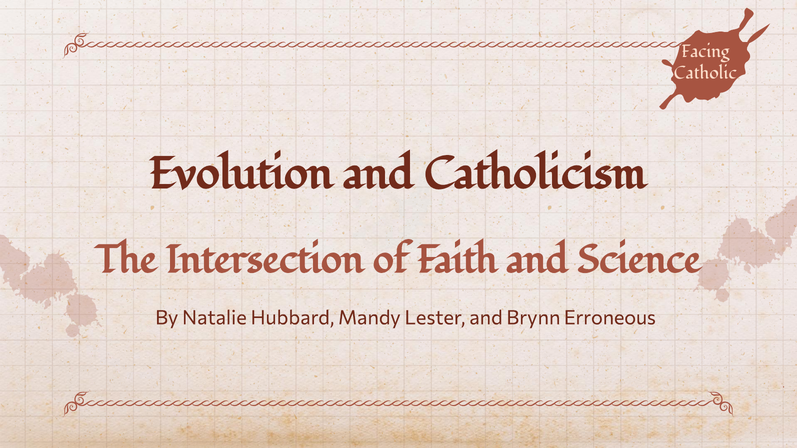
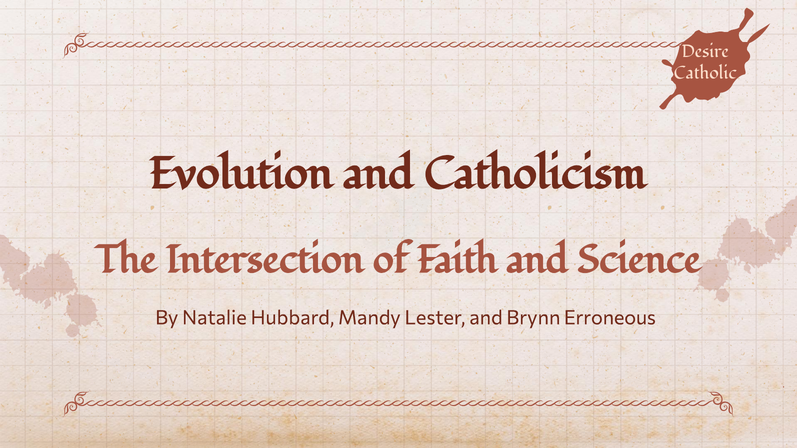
Facing: Facing -> Desire
